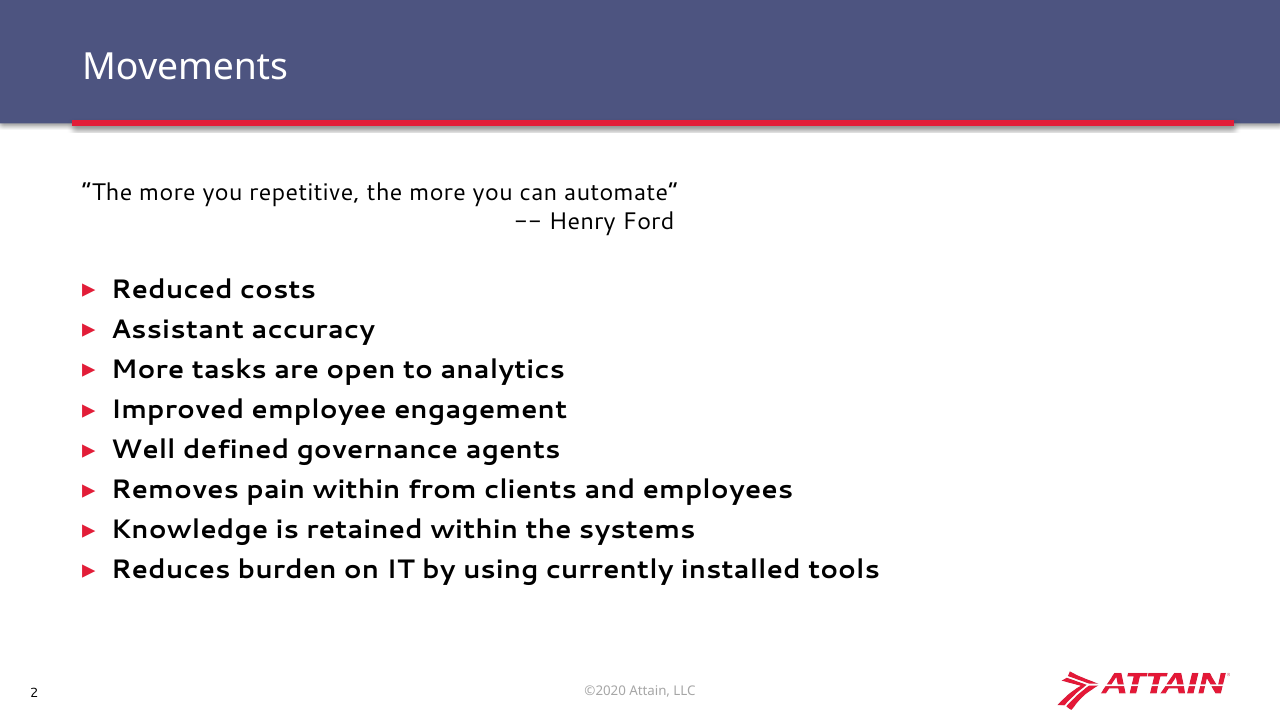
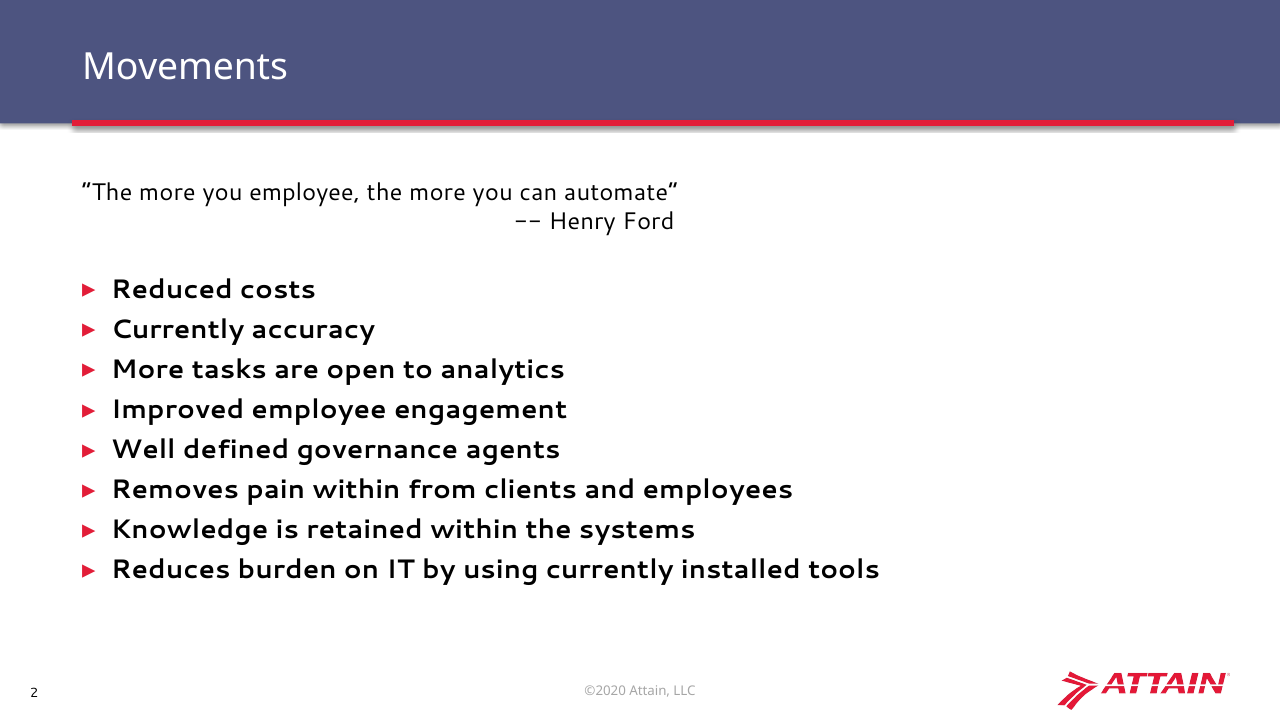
you repetitive: repetitive -> employee
Assistant at (177, 329): Assistant -> Currently
